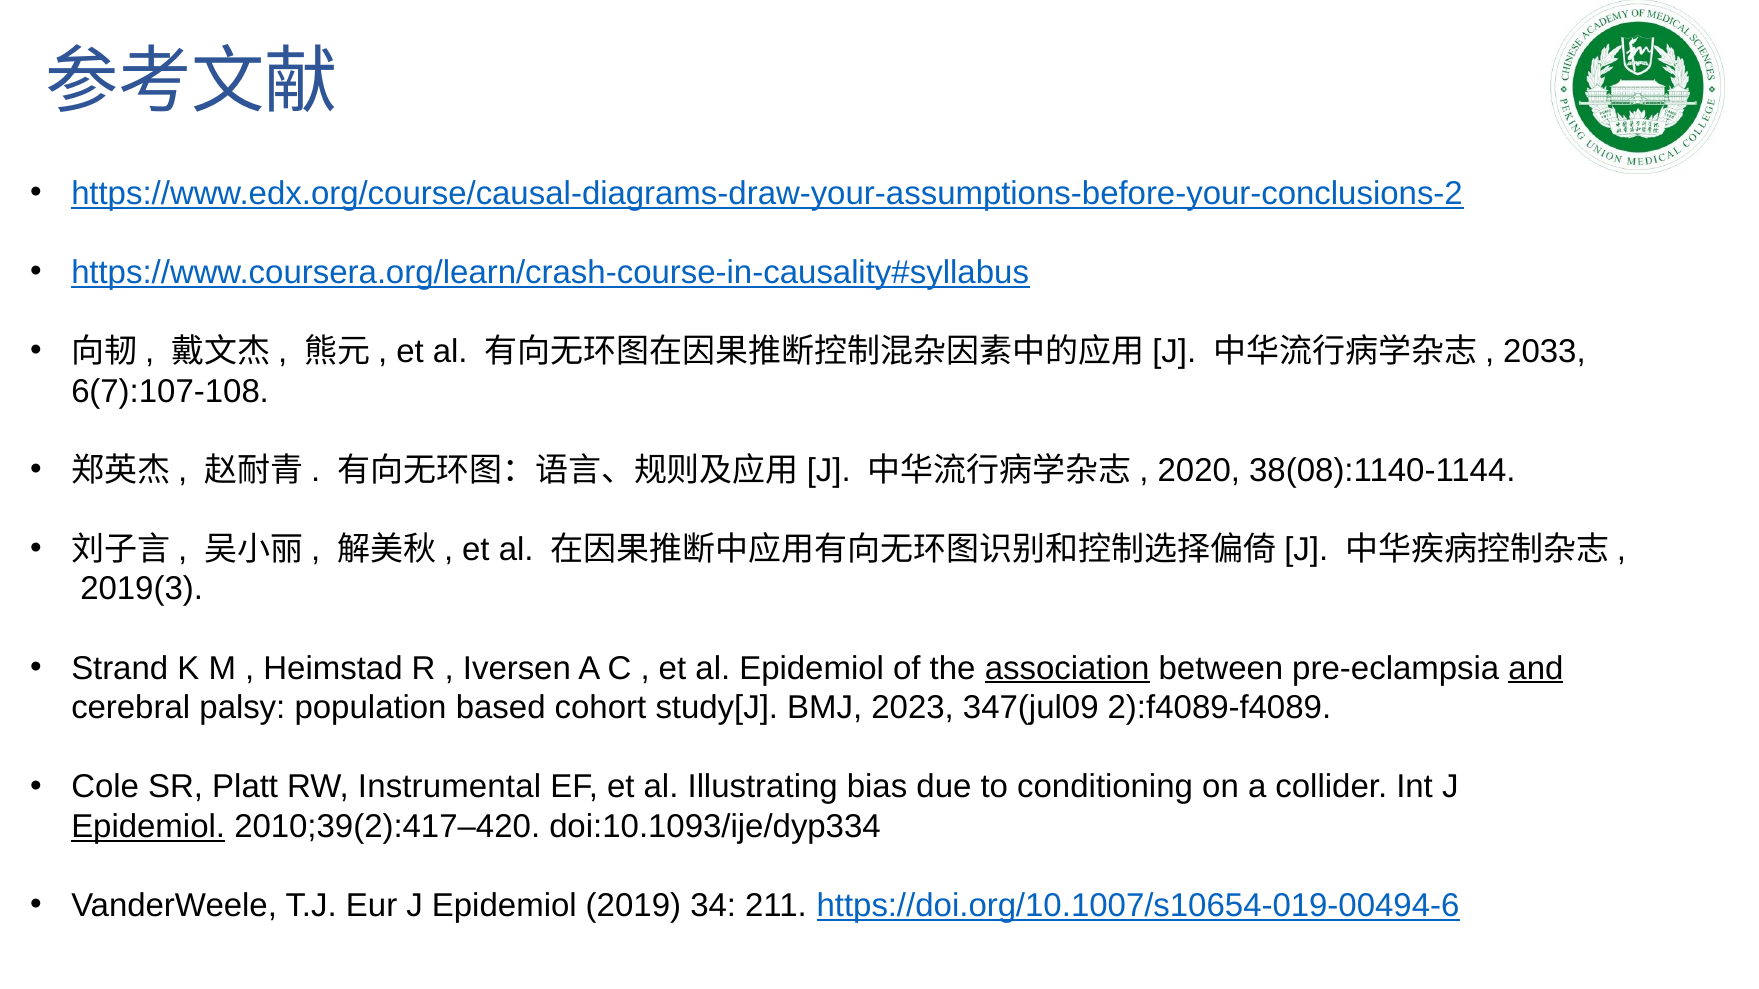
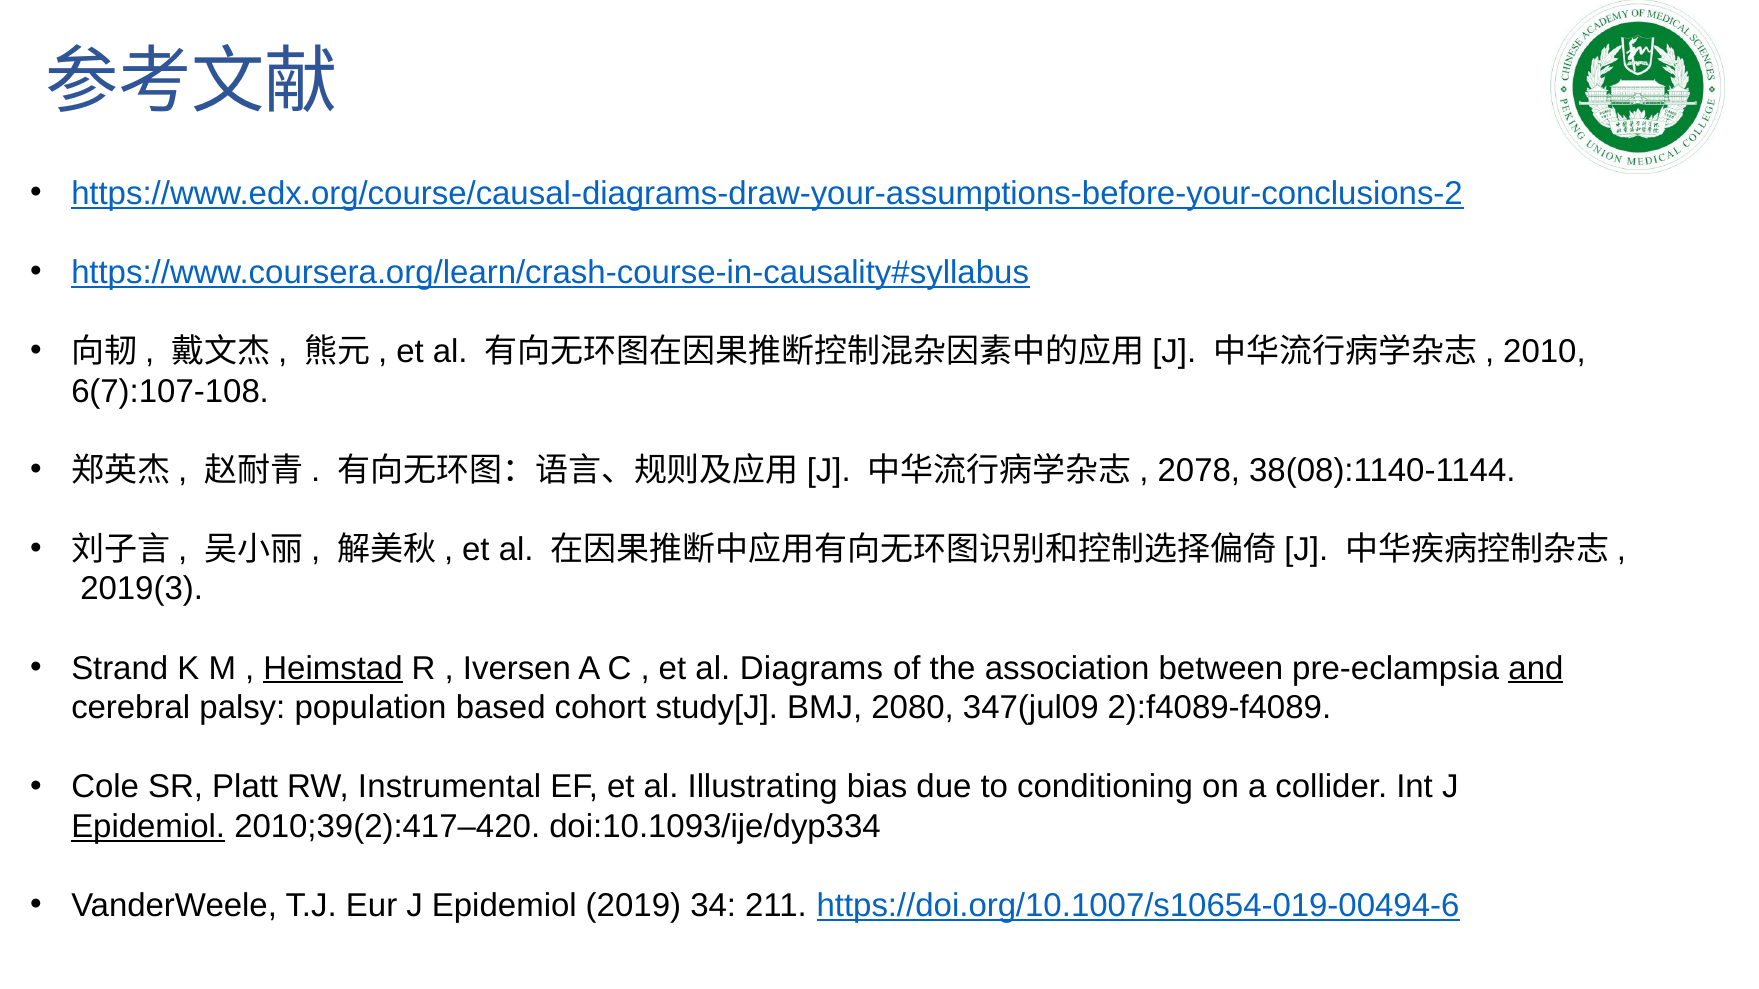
2033: 2033 -> 2010
2020: 2020 -> 2078
Heimstad underline: none -> present
al Epidemiol: Epidemiol -> Diagrams
association underline: present -> none
2023: 2023 -> 2080
